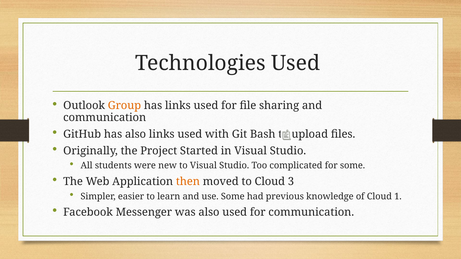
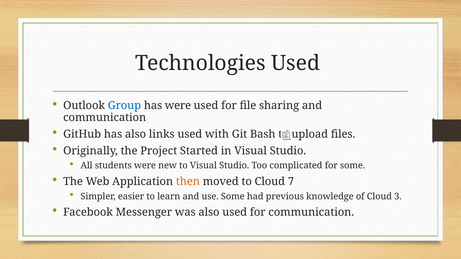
Group colour: orange -> blue
has links: links -> were
3: 3 -> 7
1: 1 -> 3
